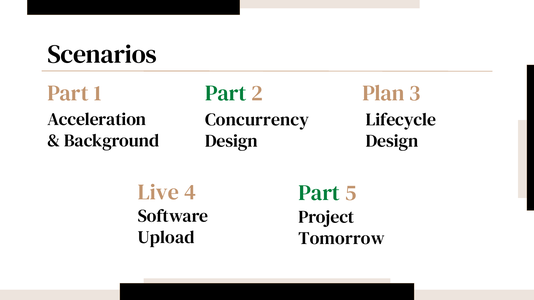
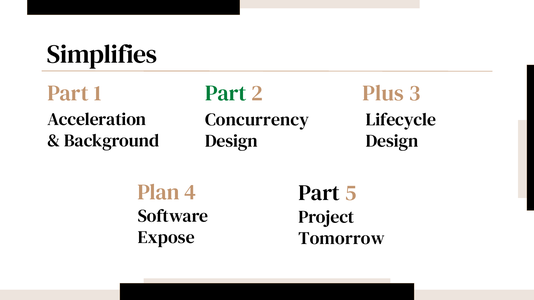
Scenarios: Scenarios -> Simplifies
Plan: Plan -> Plus
Live: Live -> Plan
Part at (319, 193) colour: green -> black
Upload: Upload -> Expose
